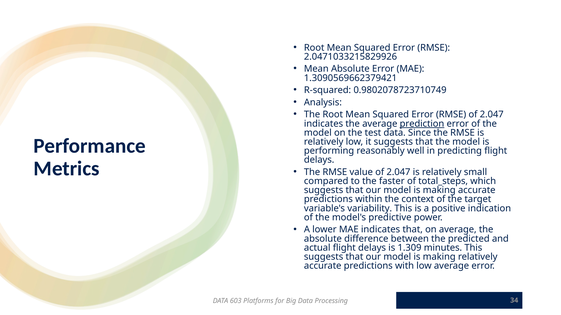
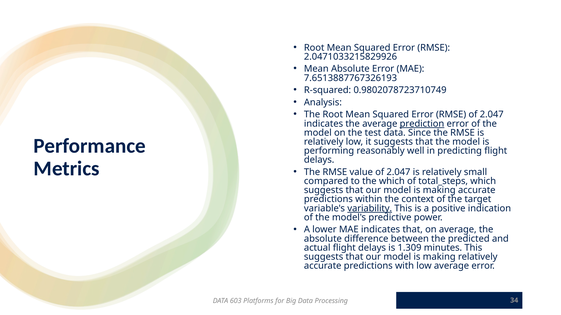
1.3090569662379421: 1.3090569662379421 -> 7.6513887767326193
the faster: faster -> which
variability underline: none -> present
